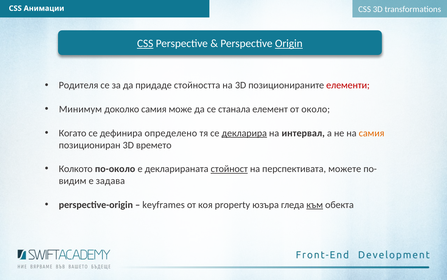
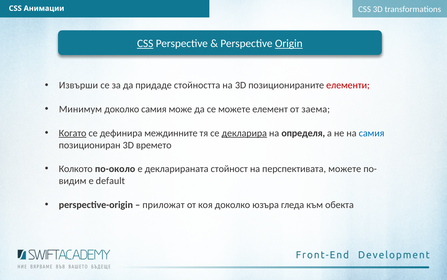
Родителя: Родителя -> Извърши
се станала: станала -> можете
около: около -> заема
Когато underline: none -> present
определено: определено -> междинните
интервал: интервал -> определя
самия at (372, 133) colour: orange -> blue
стойност underline: present -> none
задава: задава -> default
keyframes: keyframes -> приложат
коя property: property -> доколко
към underline: present -> none
